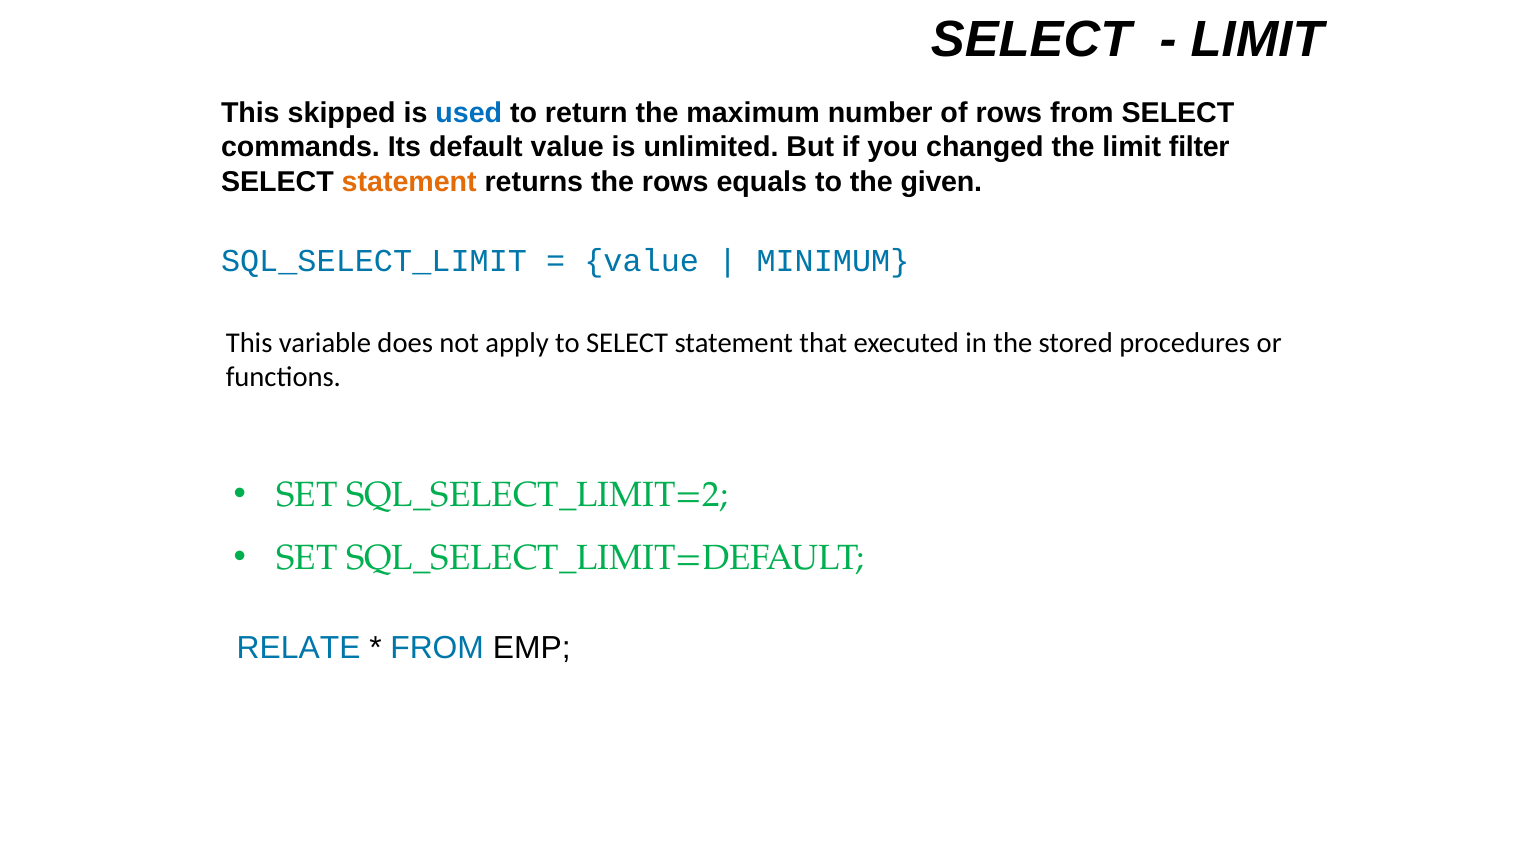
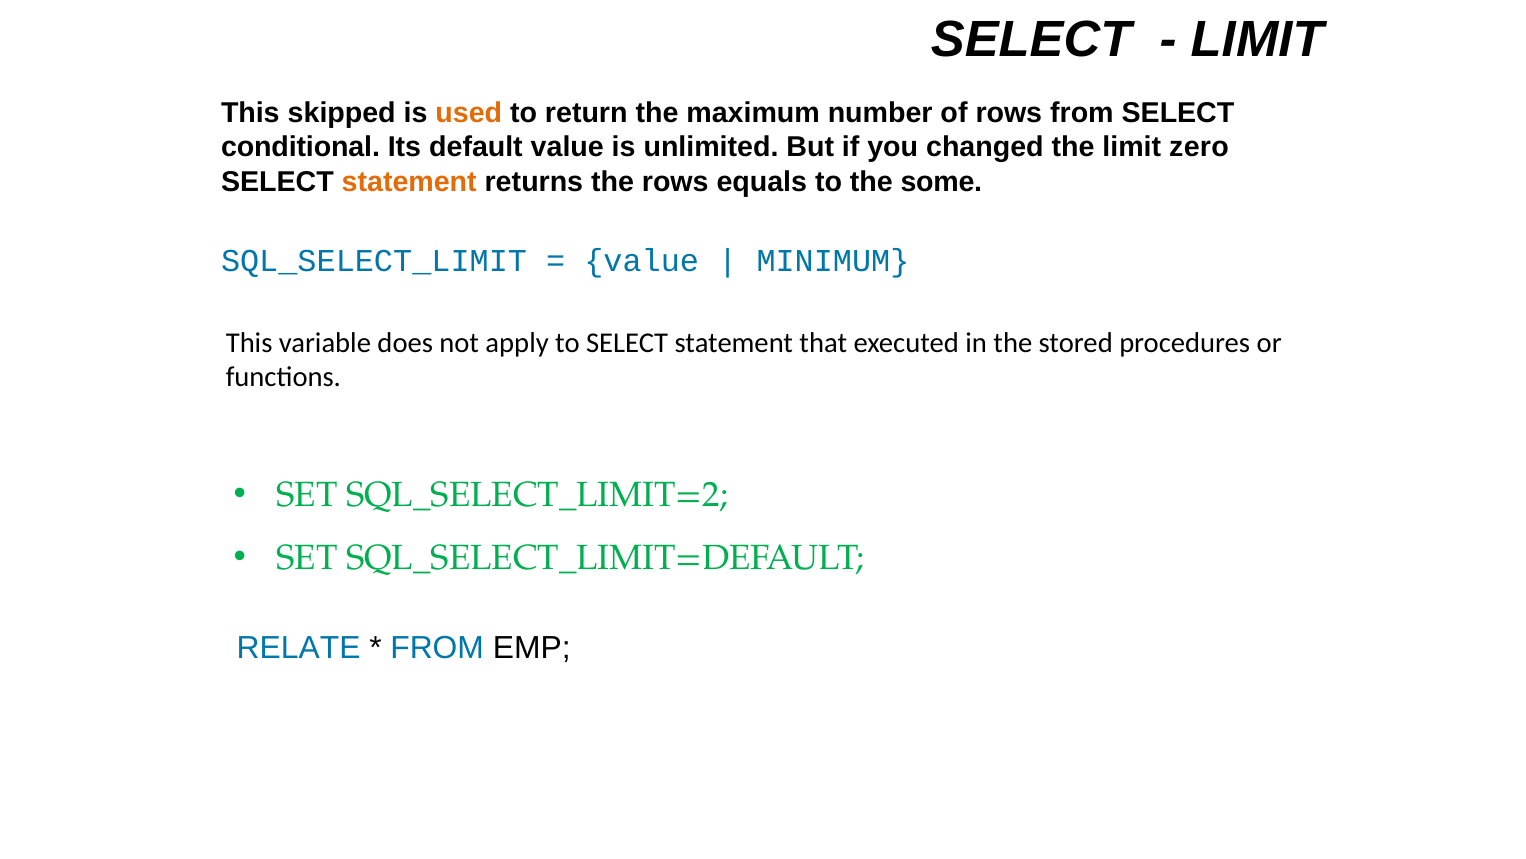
used colour: blue -> orange
commands: commands -> conditional
filter: filter -> zero
given: given -> some
